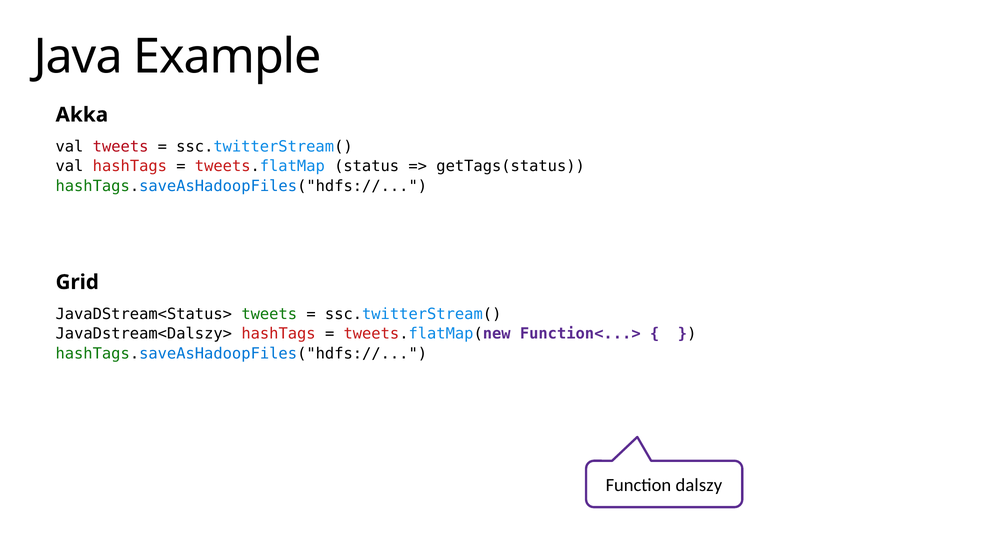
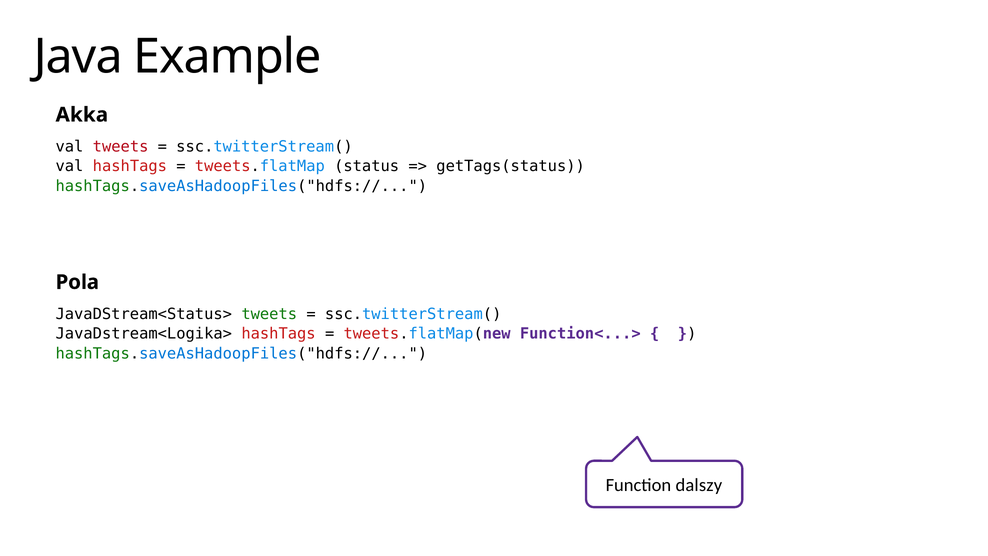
Grid: Grid -> Pola
JavaDstream<Dalszy>: JavaDstream<Dalszy> -> JavaDstream<Logika>
